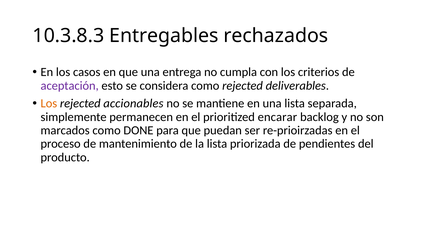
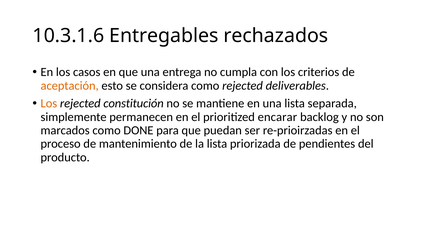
10.3.8.3: 10.3.8.3 -> 10.3.1.6
aceptación colour: purple -> orange
accionables: accionables -> constitución
